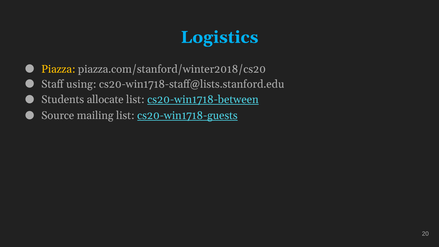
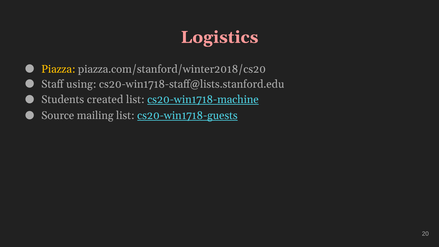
Logistics colour: light blue -> pink
allocate: allocate -> created
cs20-win1718-between: cs20-win1718-between -> cs20-win1718-machine
